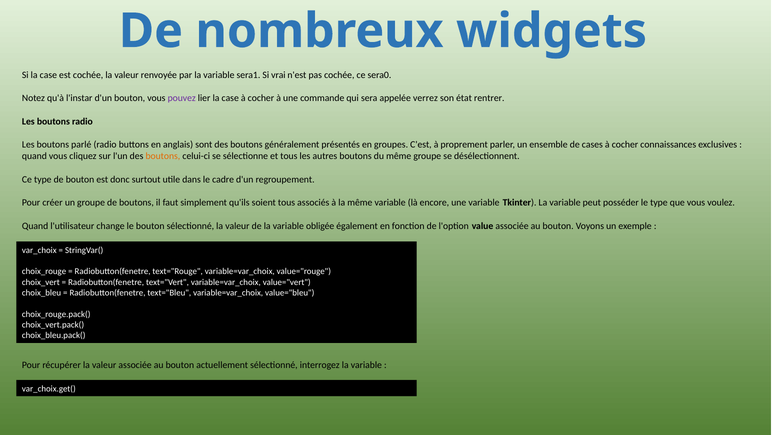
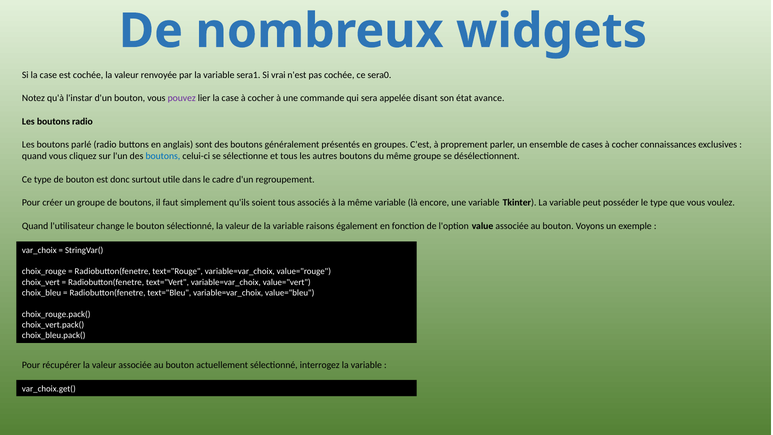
verrez: verrez -> disant
rentrer: rentrer -> avance
boutons at (163, 156) colour: orange -> blue
obligée: obligée -> raisons
